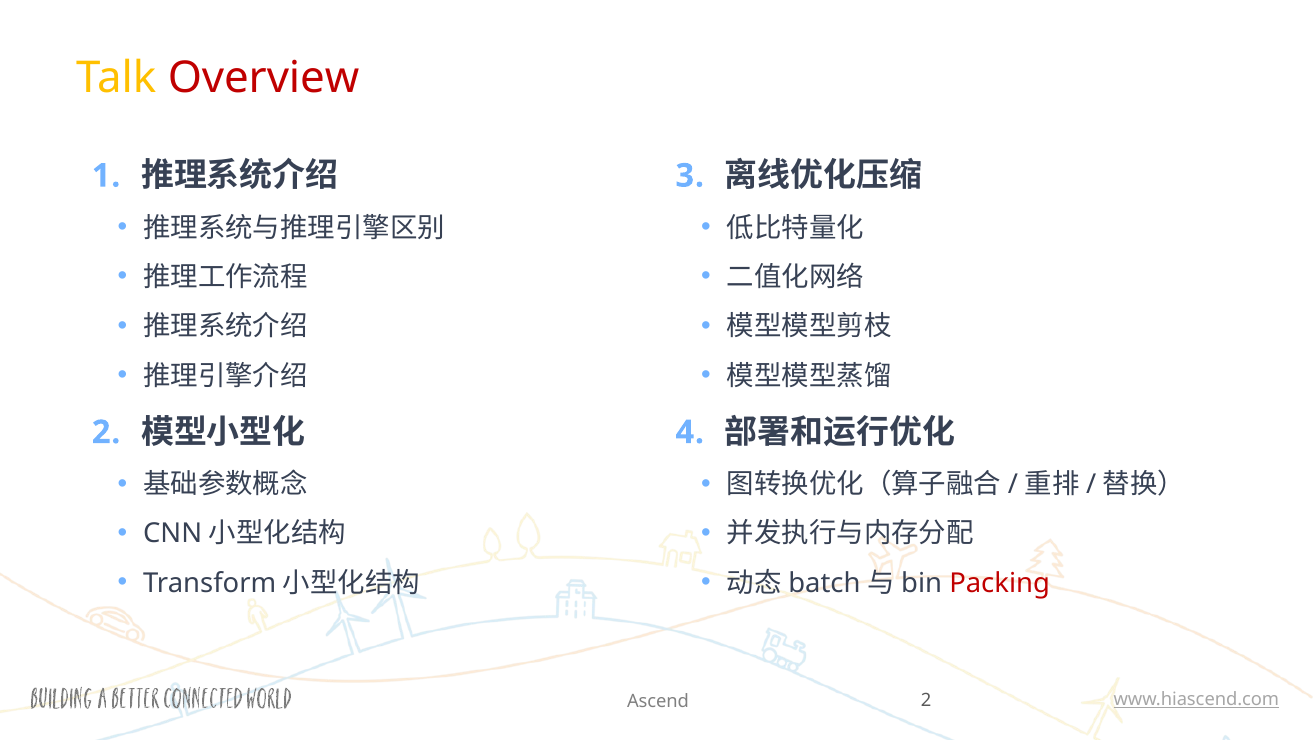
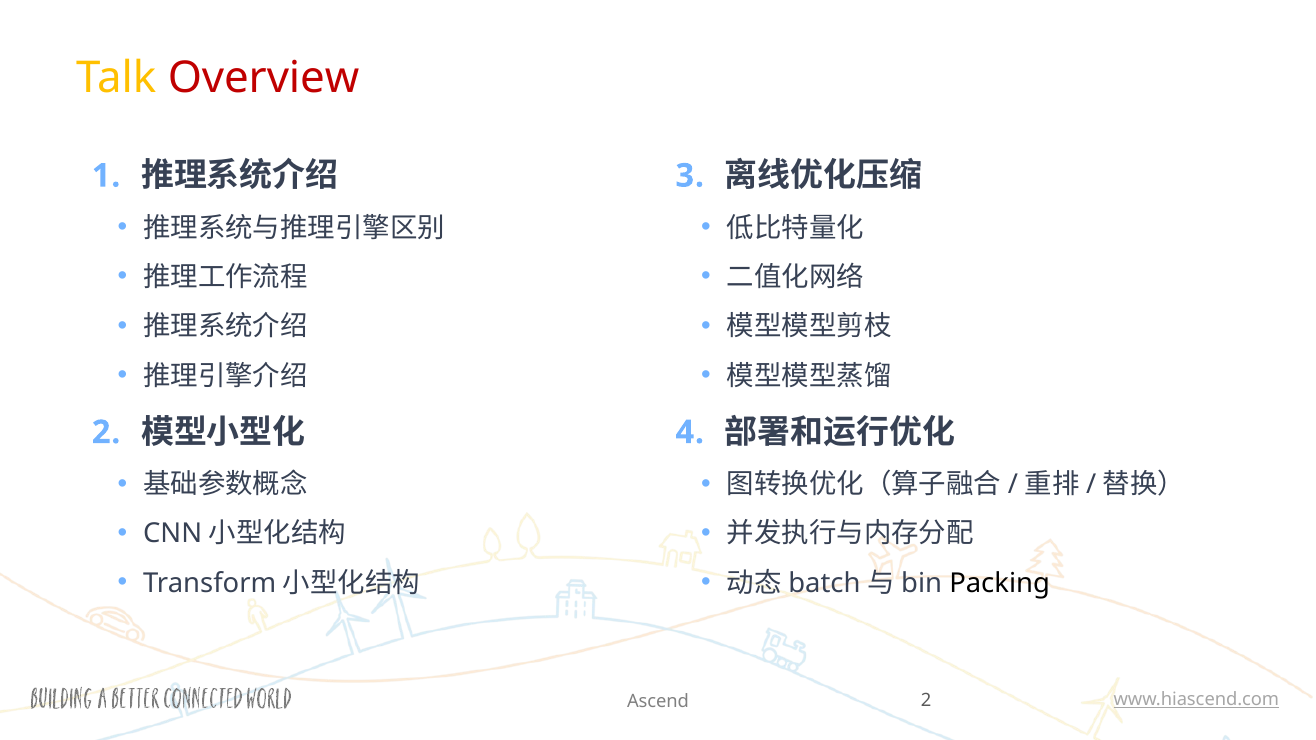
Packing colour: red -> black
